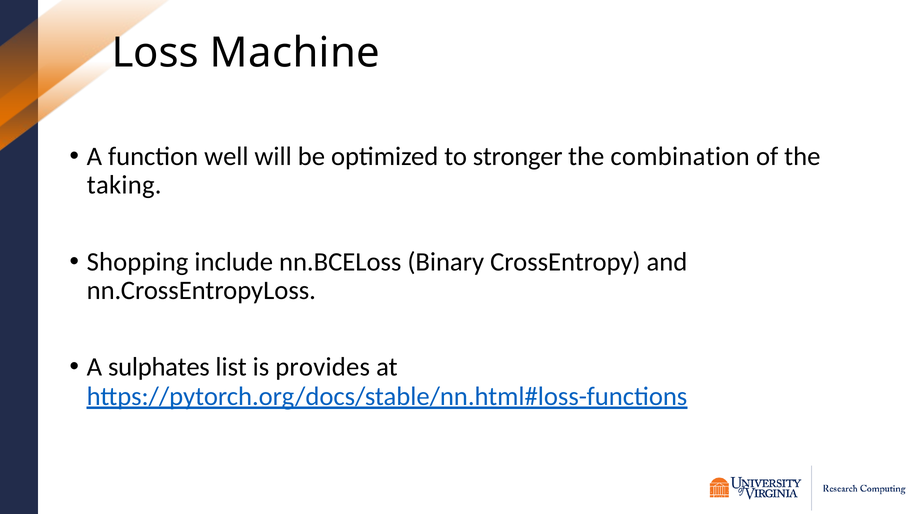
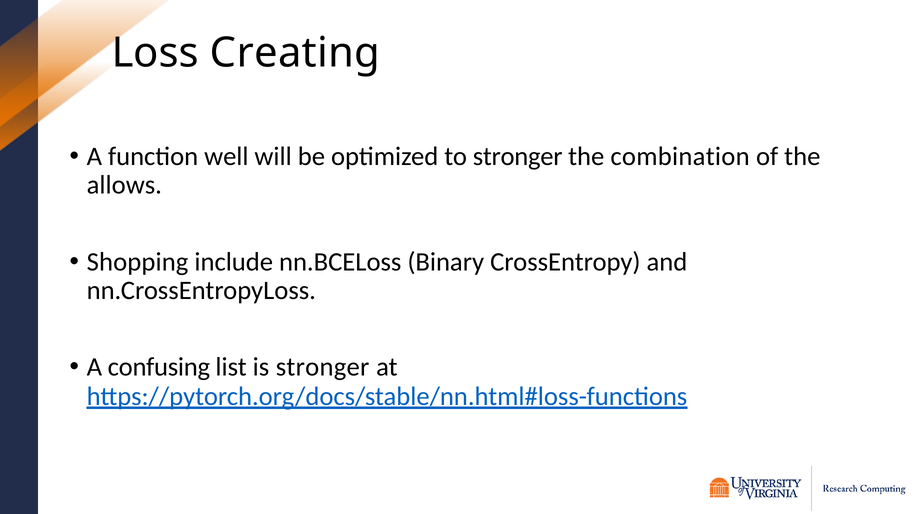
Machine: Machine -> Creating
taking: taking -> allows
sulphates: sulphates -> confusing
is provides: provides -> stronger
